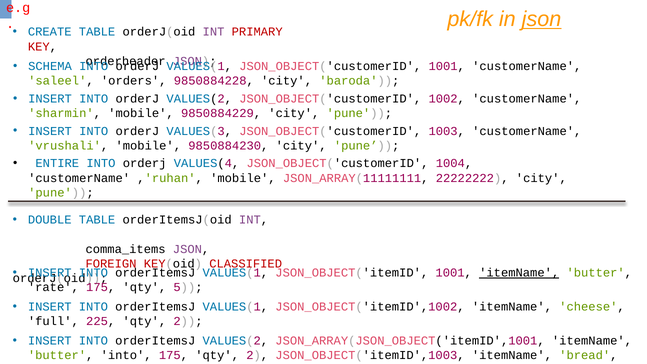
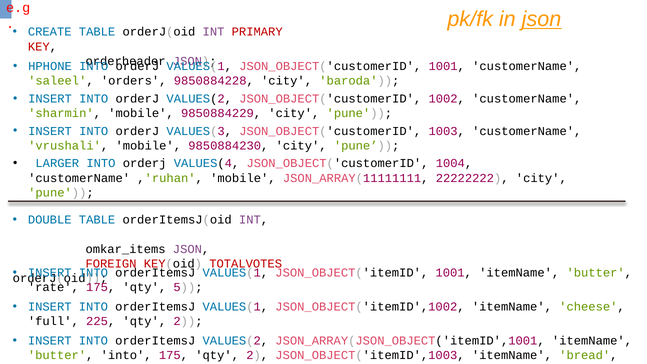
SCHEMA: SCHEMA -> HPHONE
ENTIRE: ENTIRE -> LARGER
comma_items: comma_items -> omkar_items
CLASSIFIED: CLASSIFIED -> TOTALVOTES
itemName at (519, 273) underline: present -> none
